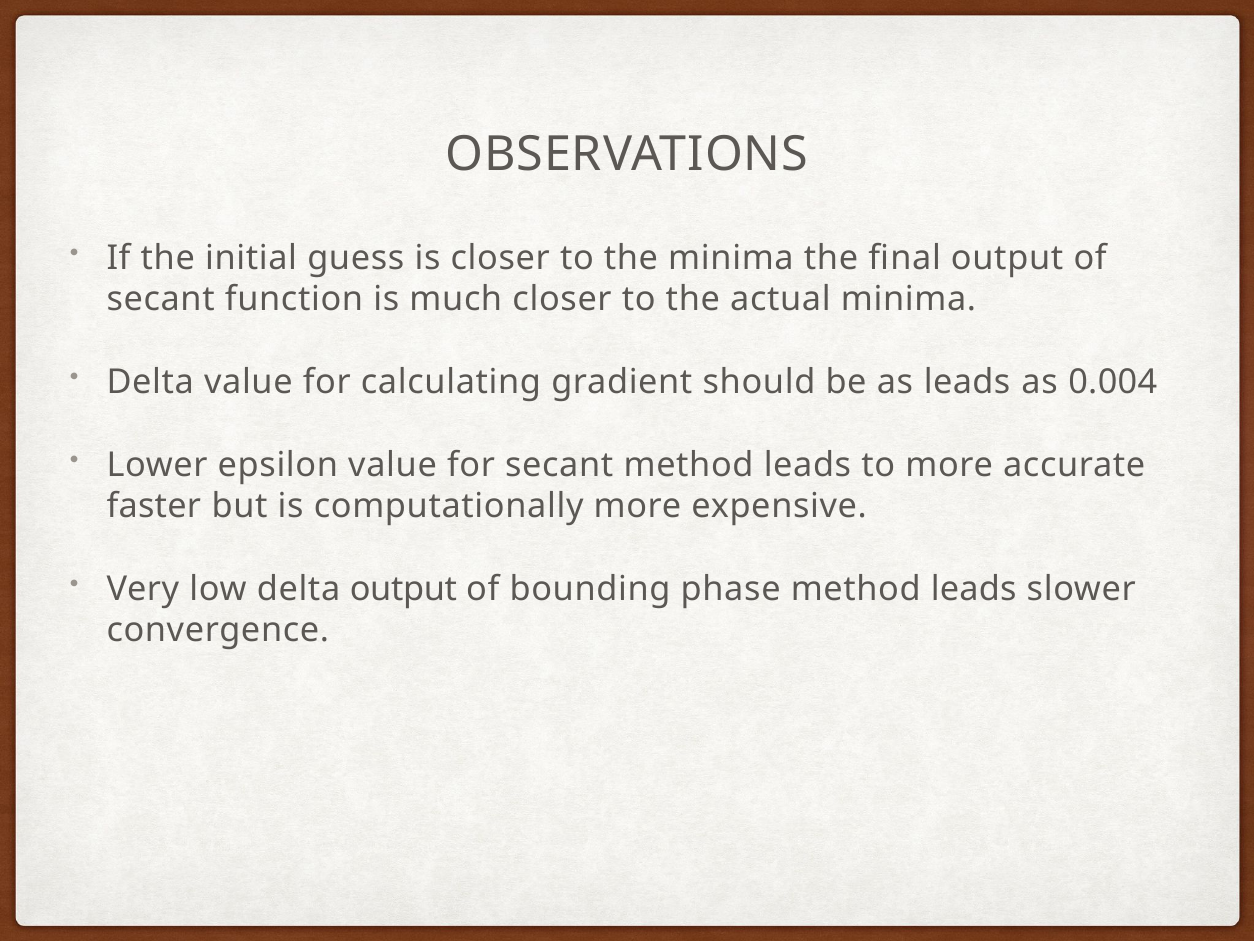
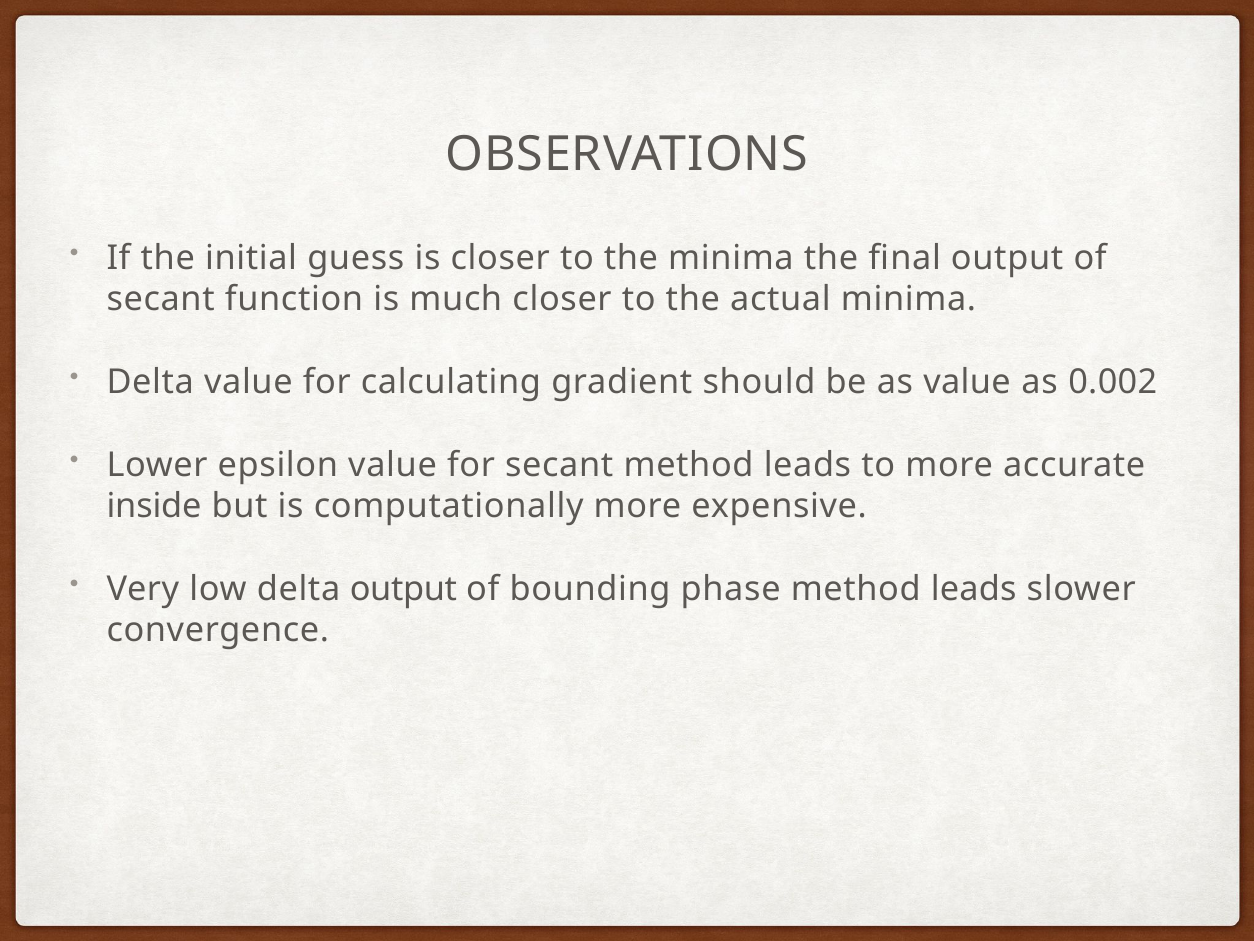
as leads: leads -> value
0.004: 0.004 -> 0.002
faster: faster -> inside
